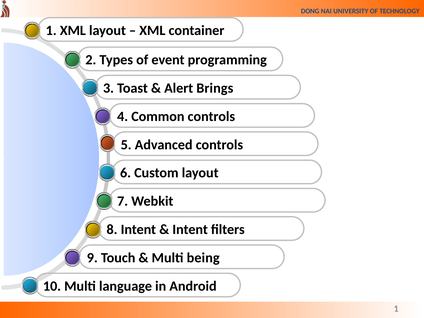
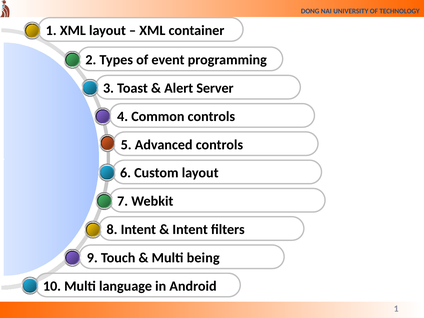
Brings: Brings -> Server
